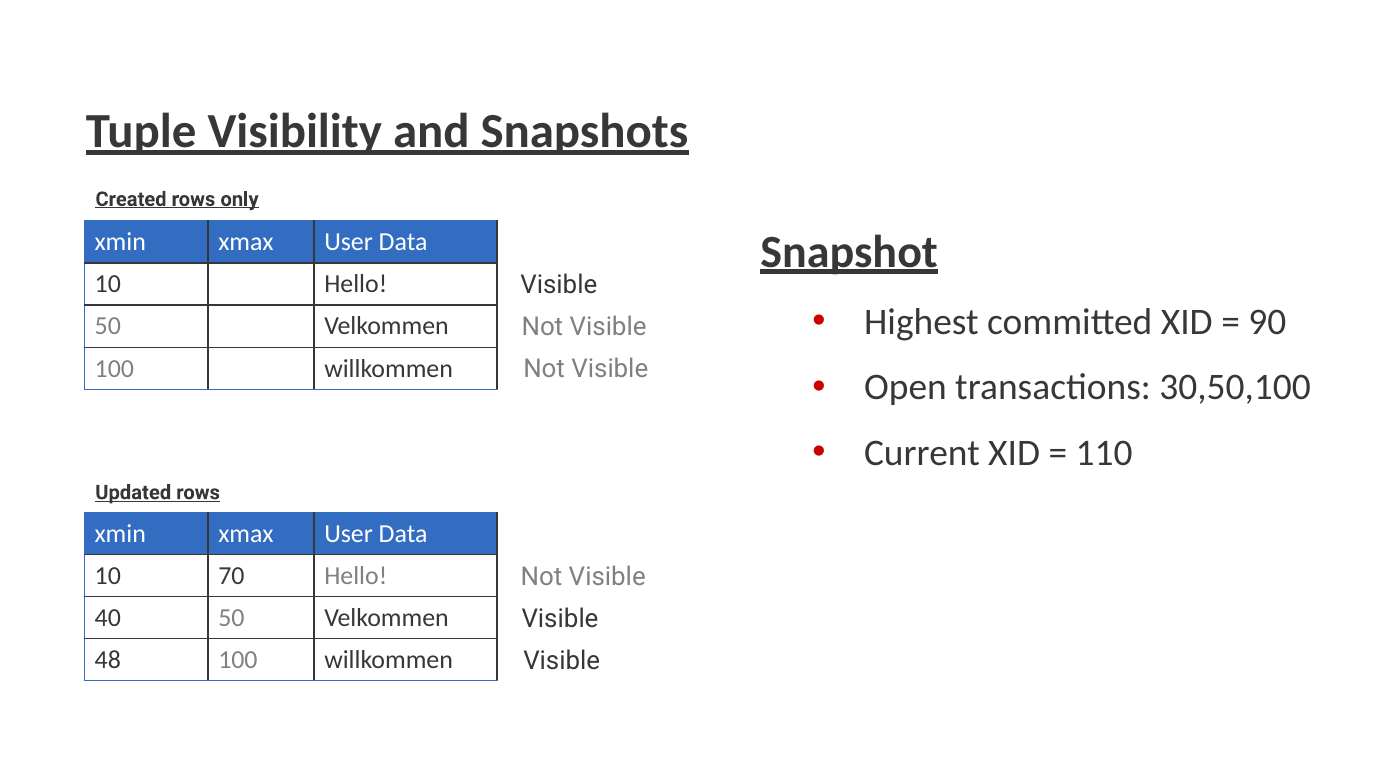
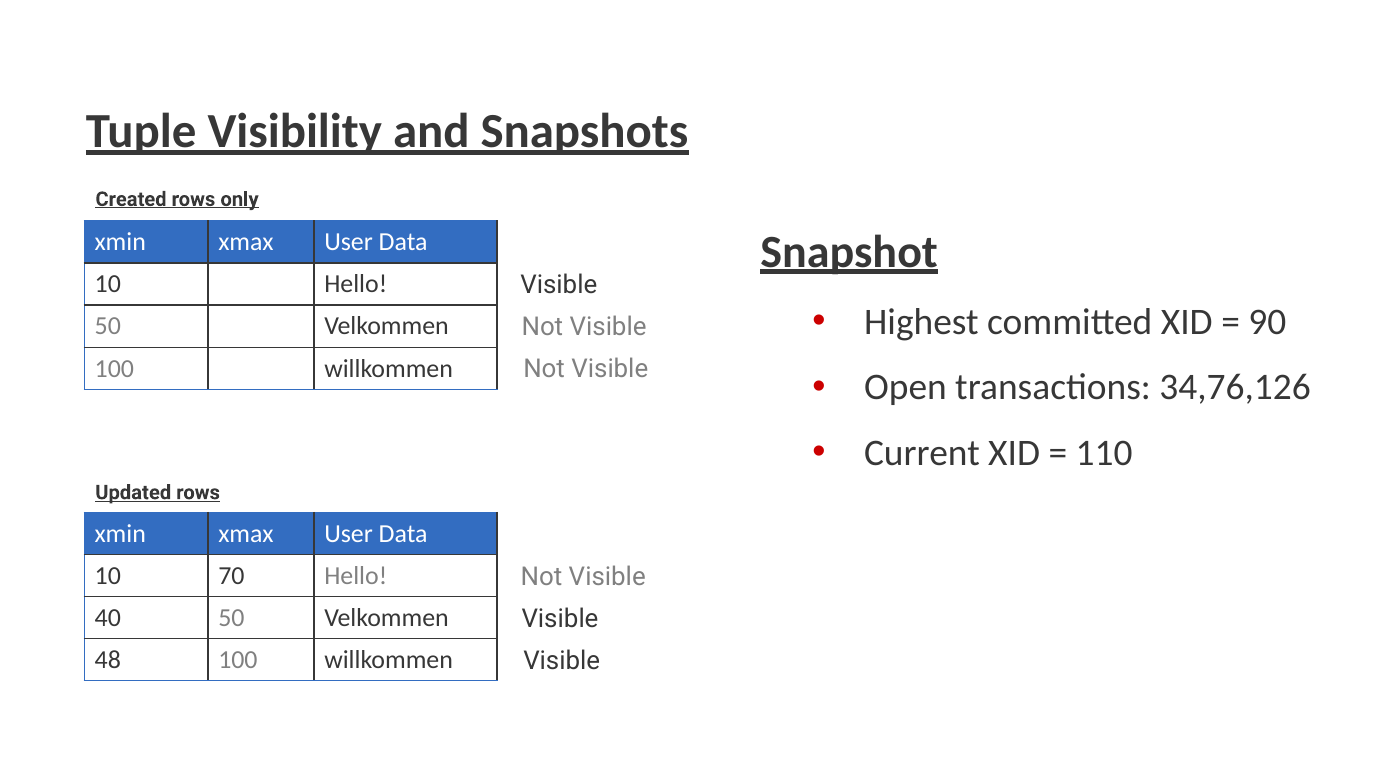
30,50,100: 30,50,100 -> 34,76,126
